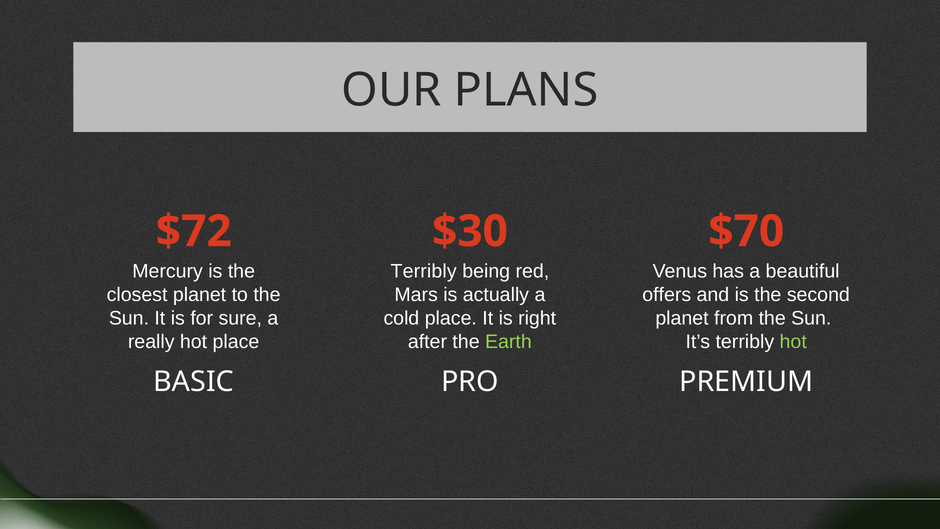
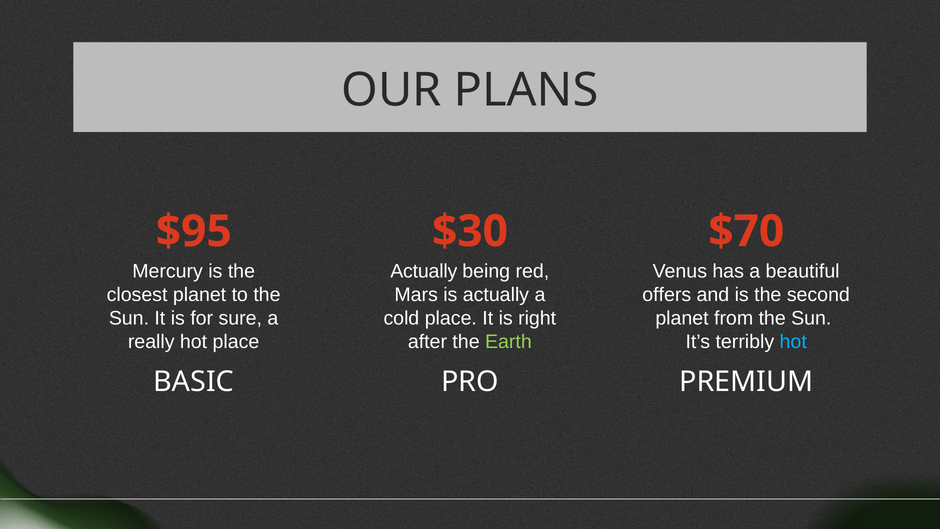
$72: $72 -> $95
Terribly at (424, 271): Terribly -> Actually
hot at (793, 342) colour: light green -> light blue
